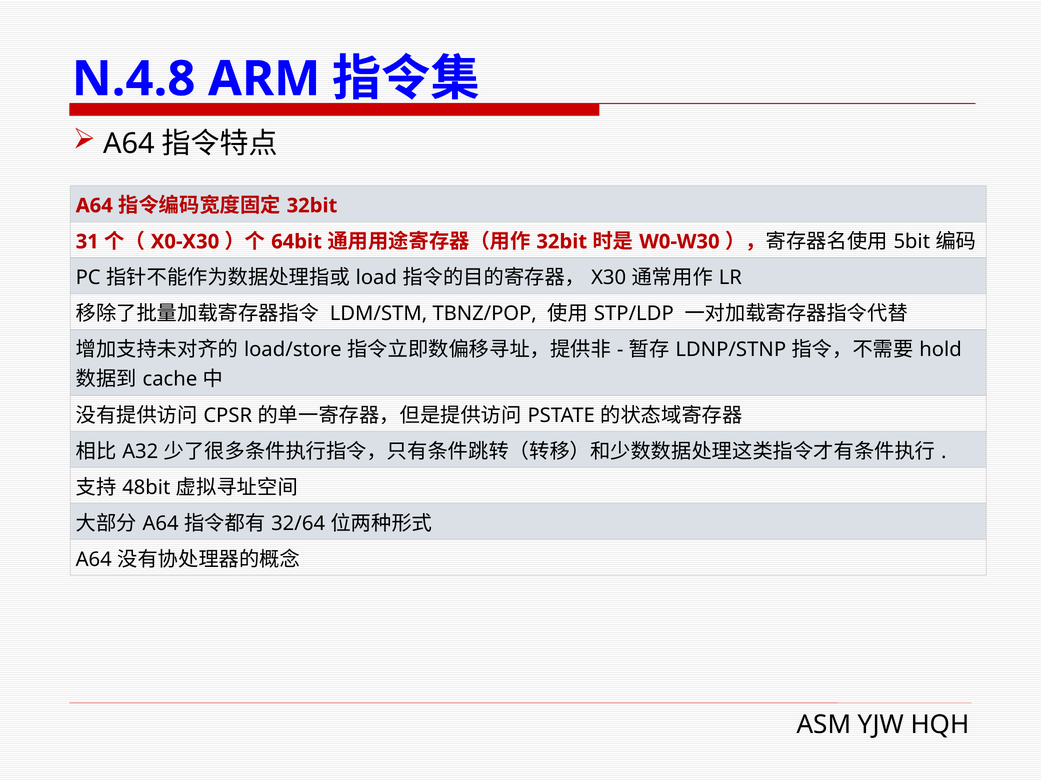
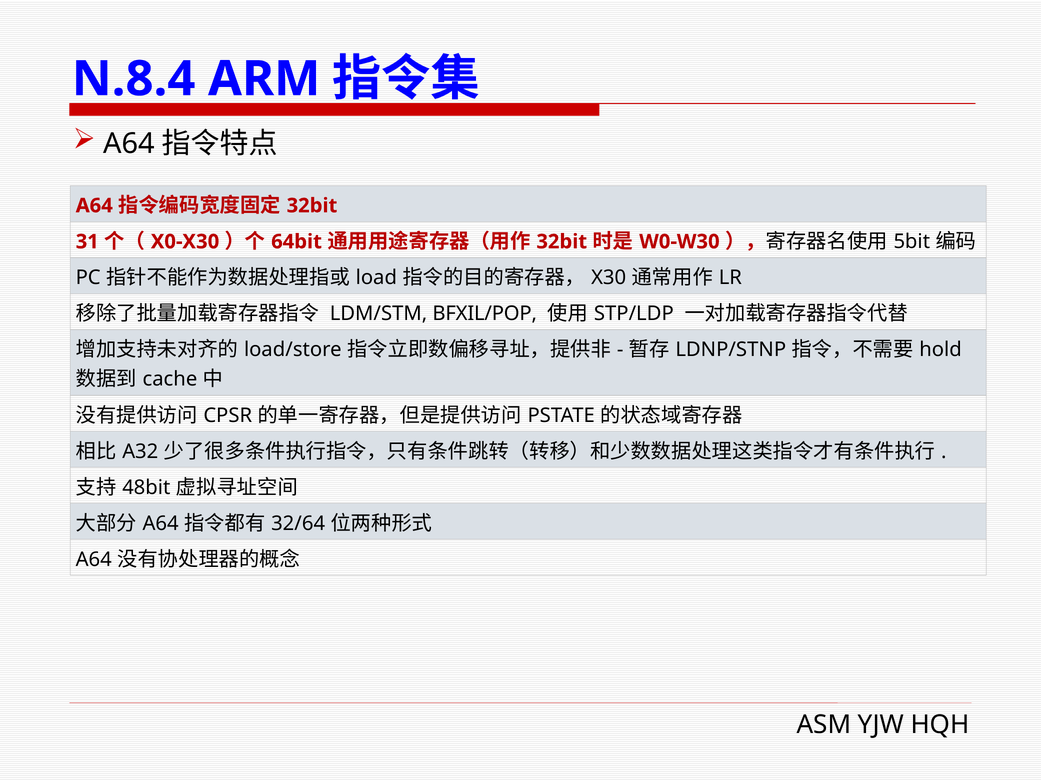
N.4.8: N.4.8 -> N.8.4
TBNZ/POP: TBNZ/POP -> BFXIL/POP
